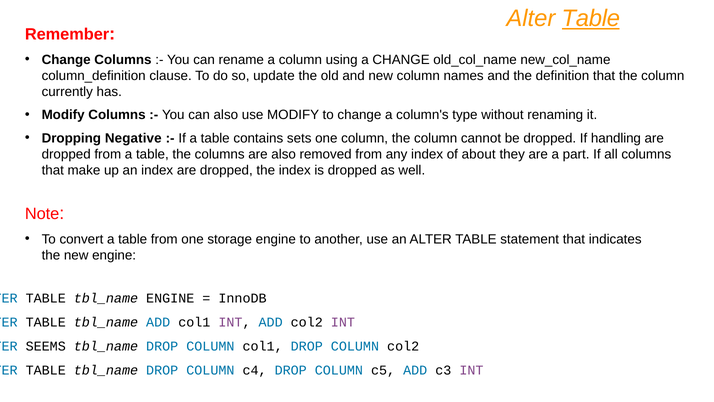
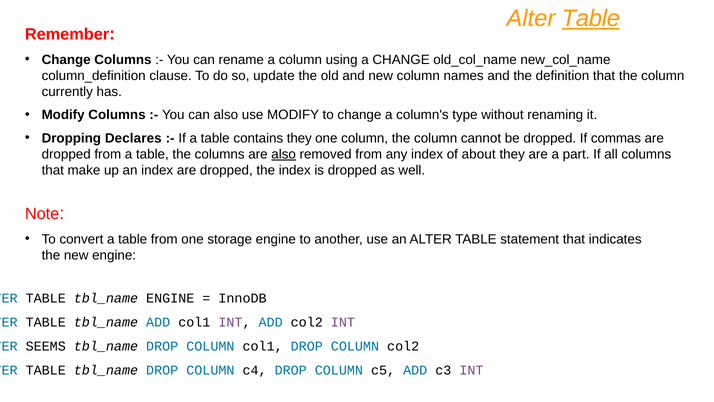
Negative: Negative -> Declares
contains sets: sets -> they
handling: handling -> commas
also at (284, 154) underline: none -> present
